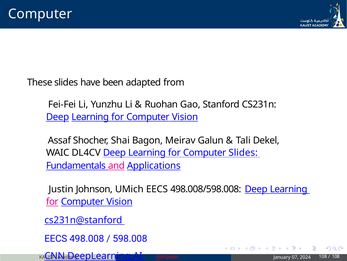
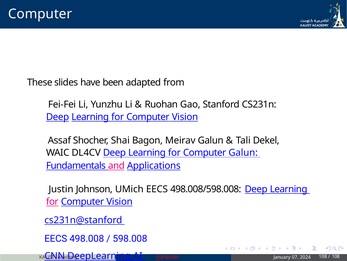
Computer Slides: Slides -> Galun
